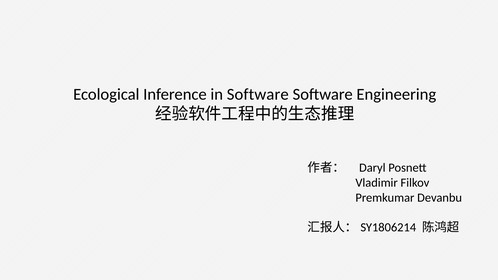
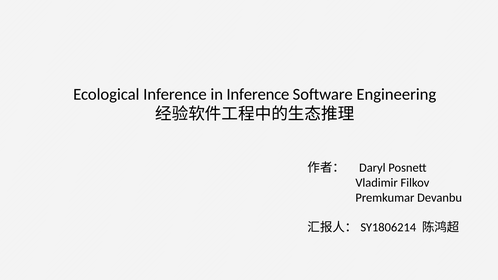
in Software: Software -> Inference
